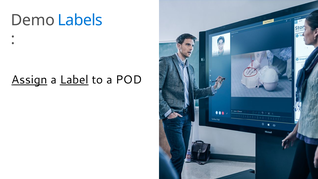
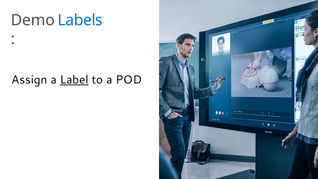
Assign underline: present -> none
